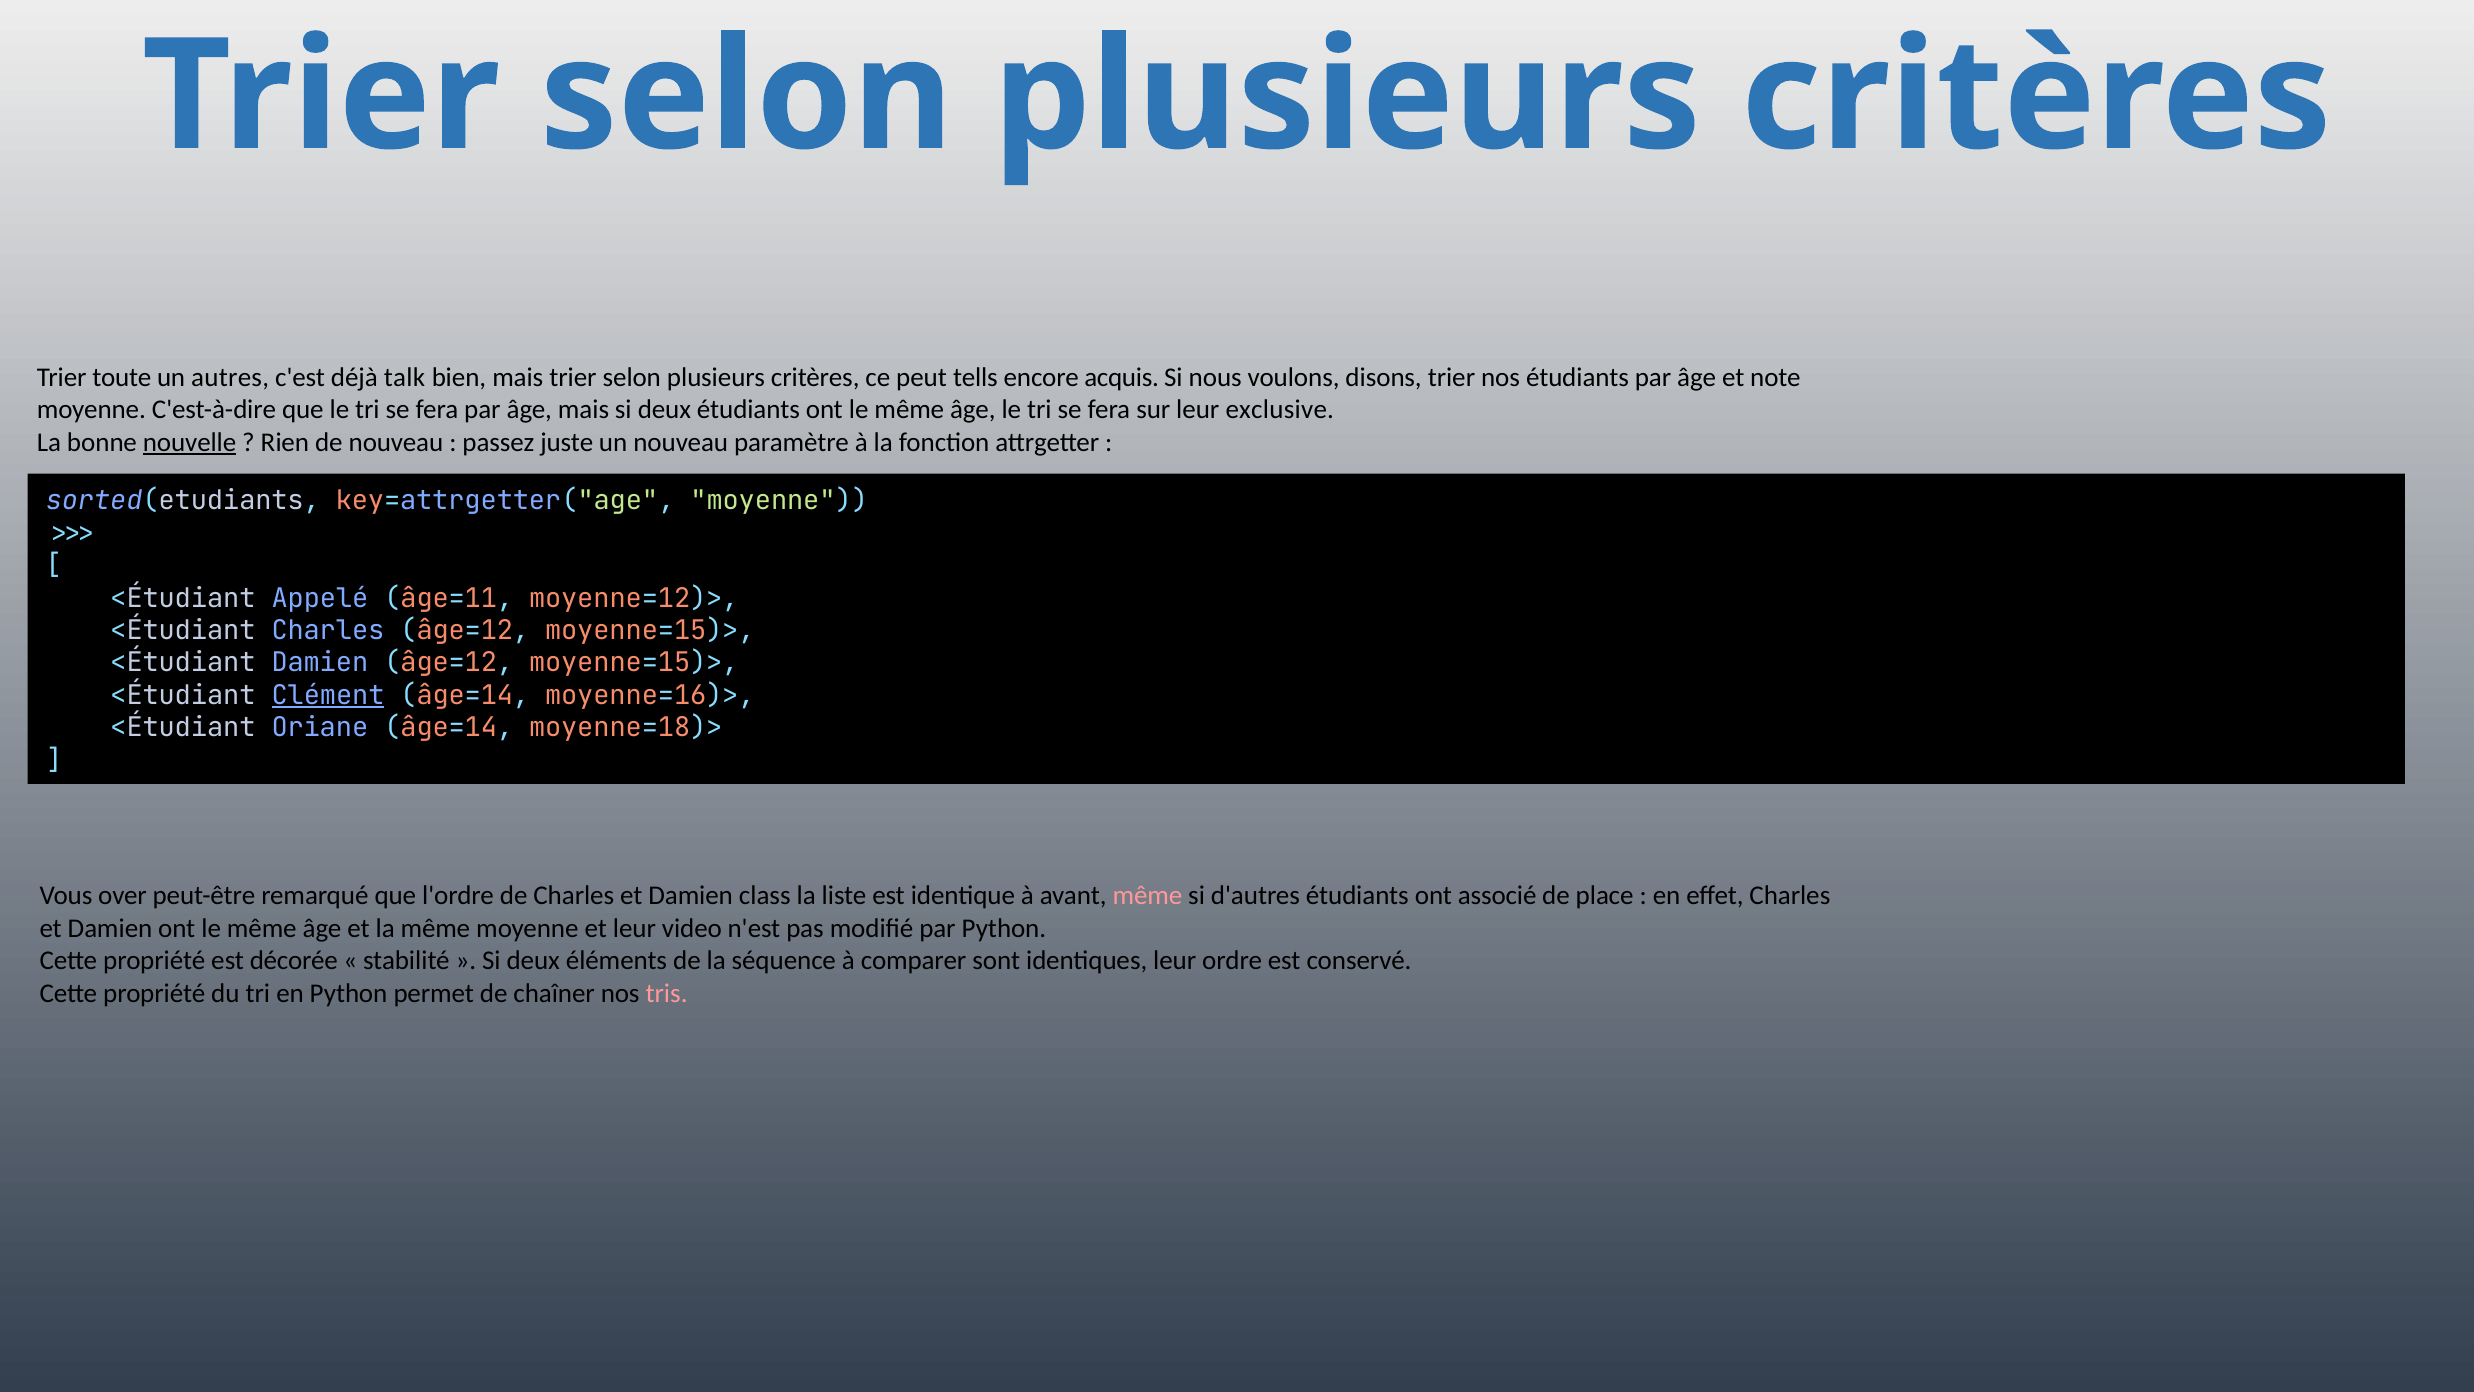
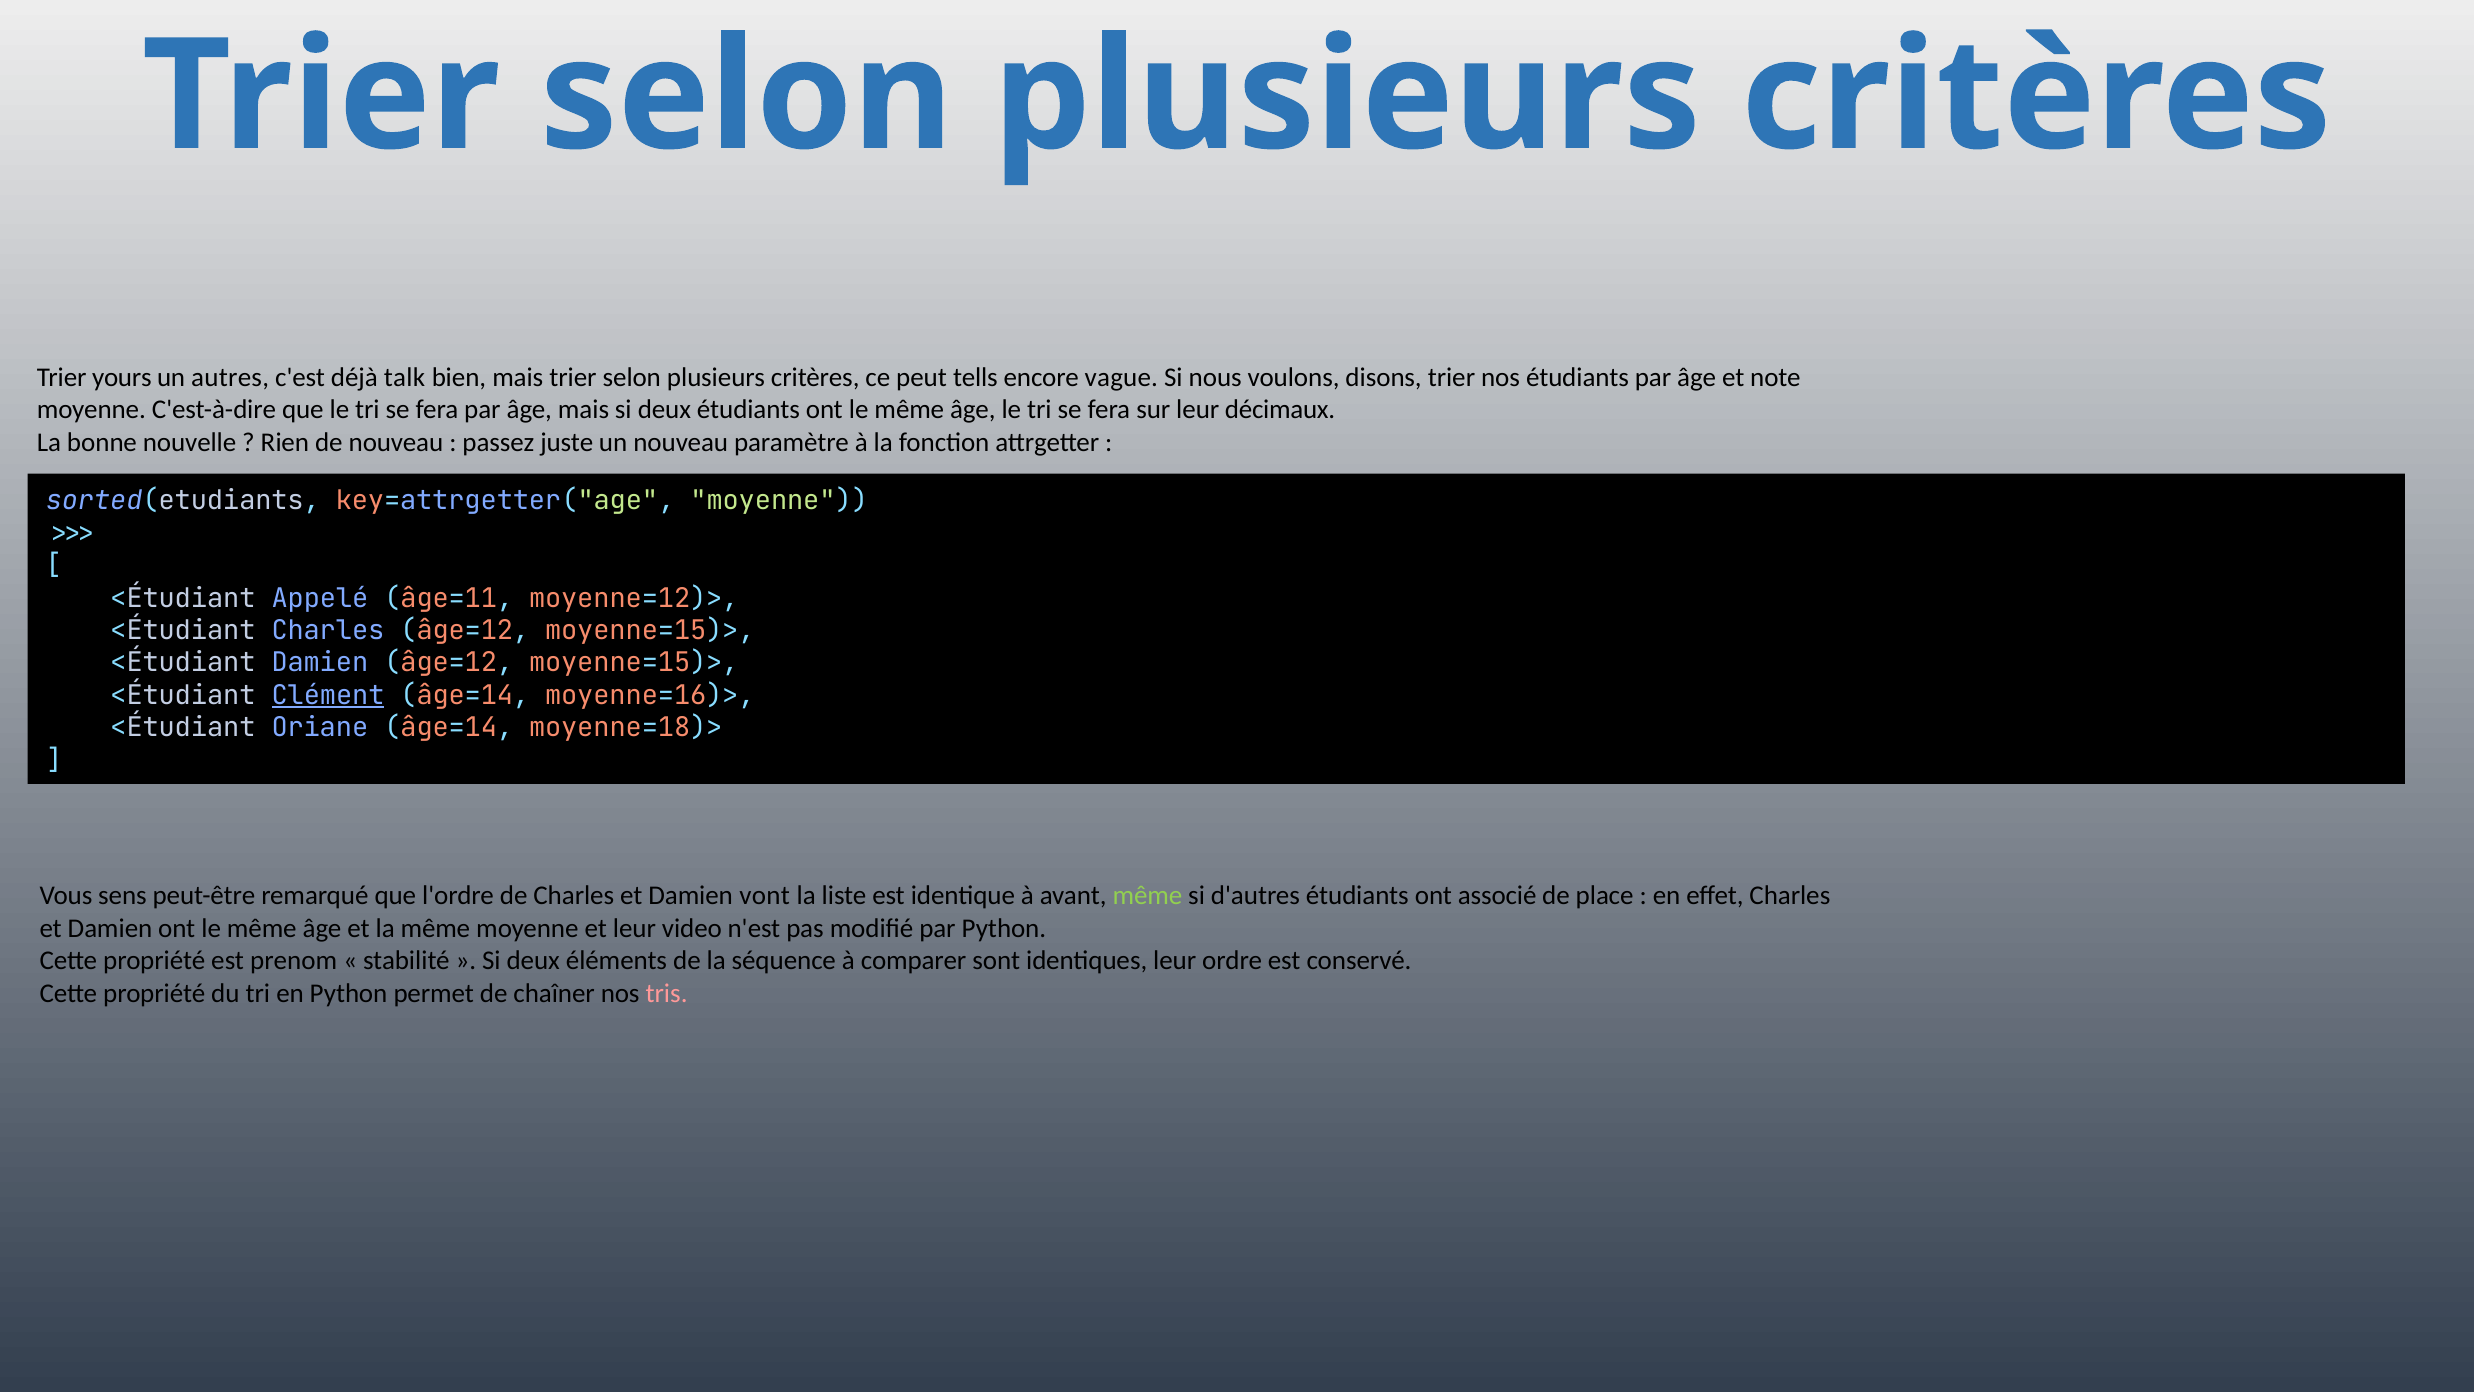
toute: toute -> yours
acquis: acquis -> vague
exclusive: exclusive -> décimaux
nouvelle underline: present -> none
over: over -> sens
class: class -> vont
même at (1148, 896) colour: pink -> light green
décorée: décorée -> prenom
